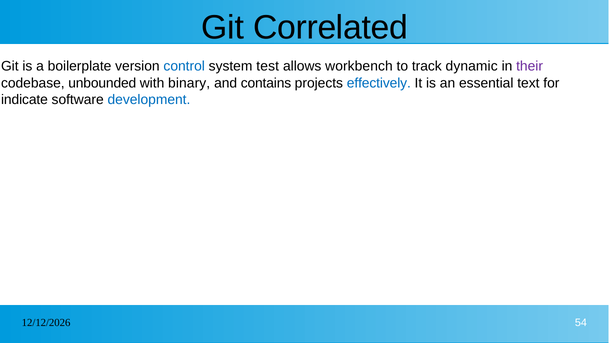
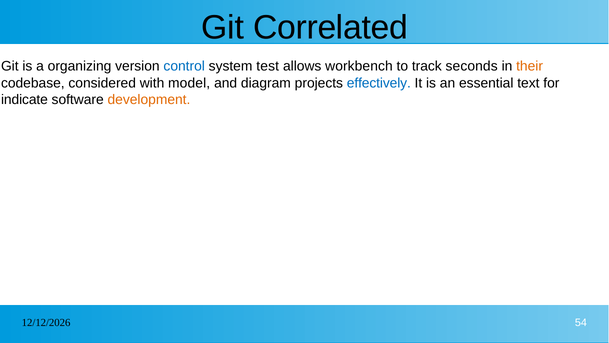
boilerplate: boilerplate -> organizing
dynamic: dynamic -> seconds
their colour: purple -> orange
unbounded: unbounded -> considered
binary: binary -> model
contains: contains -> diagram
development colour: blue -> orange
